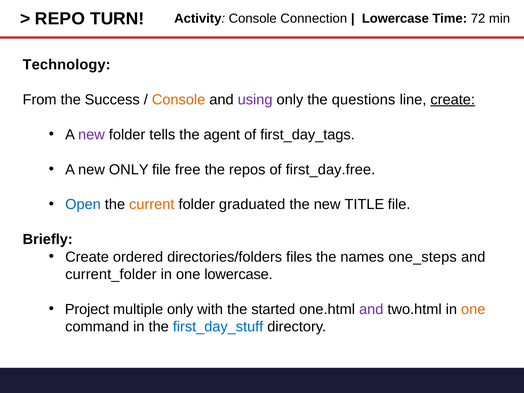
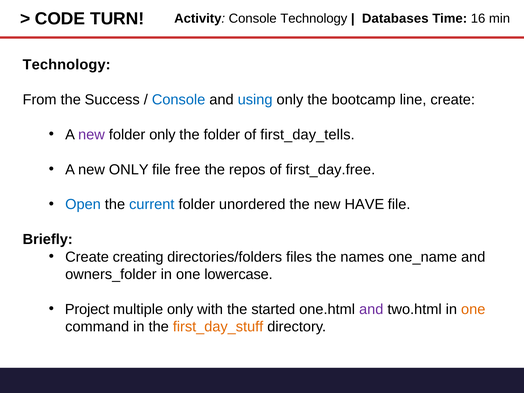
REPO: REPO -> CODE
Console Connection: Connection -> Technology
Lowercase at (395, 18): Lowercase -> Databases
72: 72 -> 16
Console at (179, 100) colour: orange -> blue
using colour: purple -> blue
questions: questions -> bootcamp
create at (453, 100) underline: present -> none
folder tells: tells -> only
the agent: agent -> folder
first_day_tags: first_day_tags -> first_day_tells
current colour: orange -> blue
graduated: graduated -> unordered
TITLE: TITLE -> HAVE
ordered: ordered -> creating
one_steps: one_steps -> one_name
current_folder: current_folder -> owners_folder
first_day_stuff colour: blue -> orange
